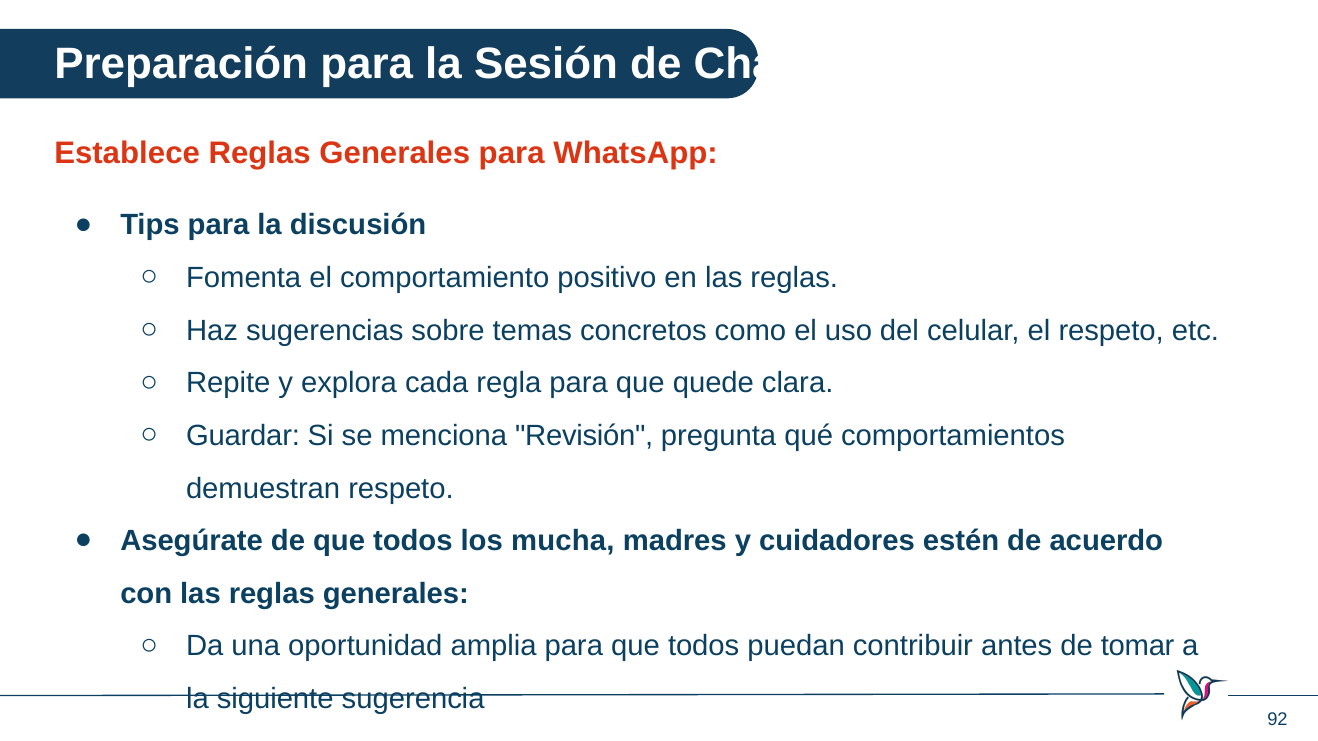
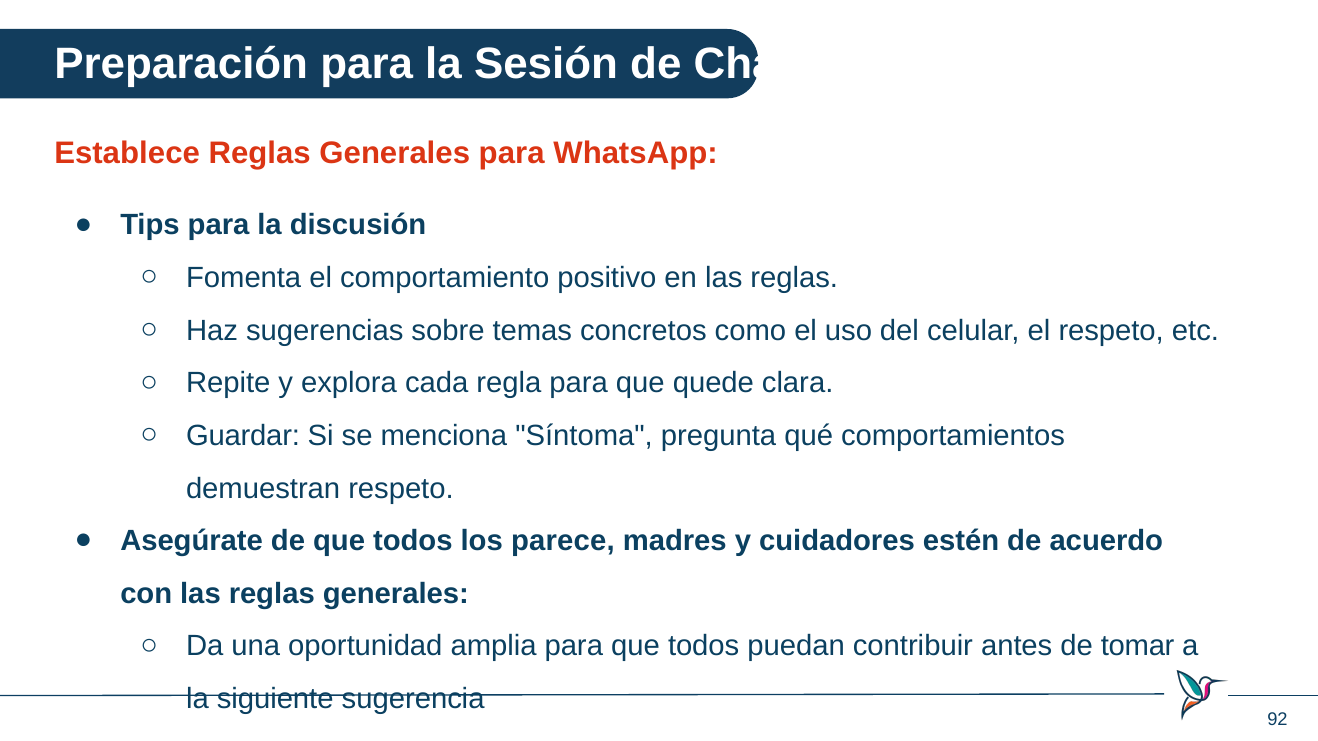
Revisión: Revisión -> Síntoma
mucha: mucha -> parece
